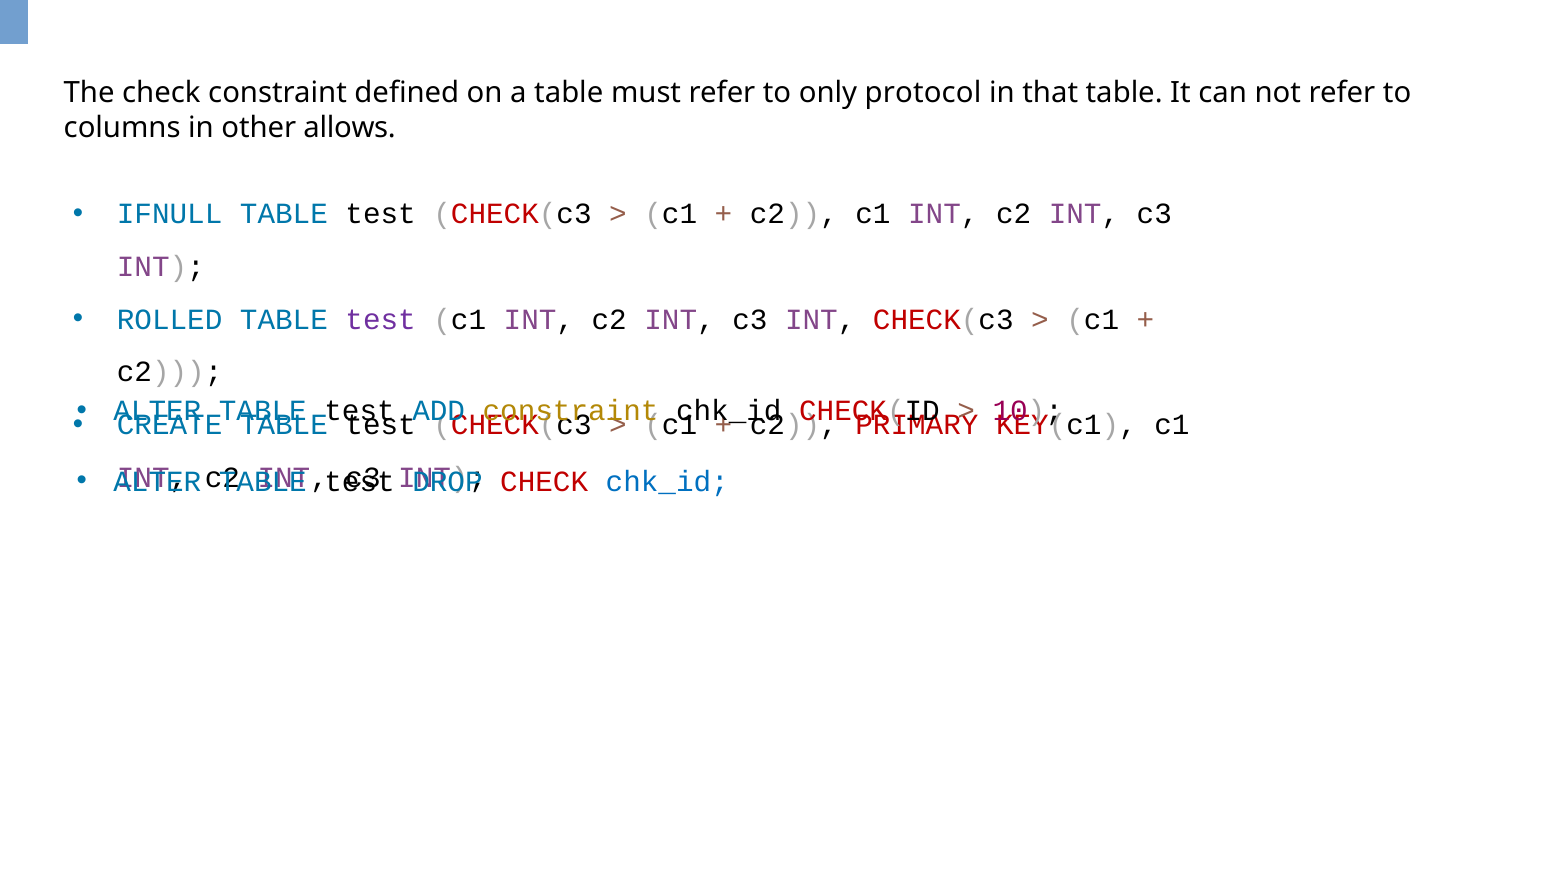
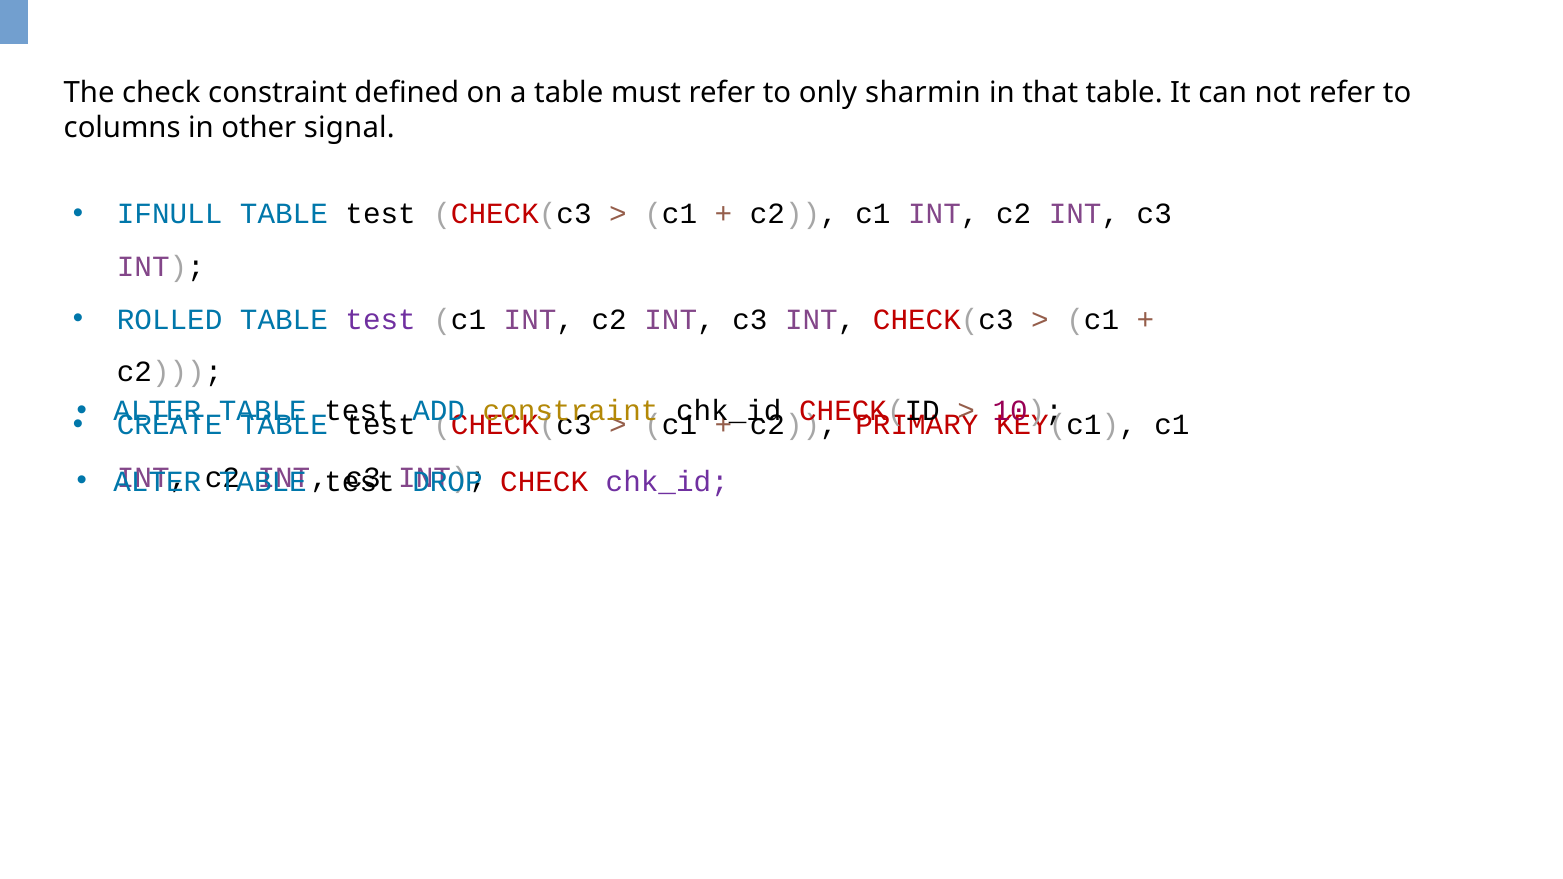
protocol: protocol -> sharmin
allows: allows -> signal
chk_id at (667, 482) colour: blue -> purple
